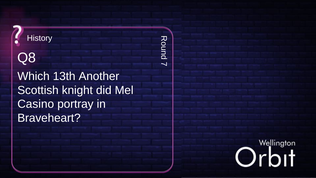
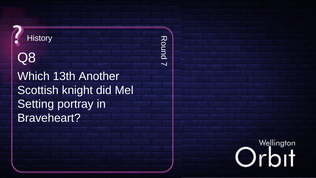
Casino: Casino -> Setting
